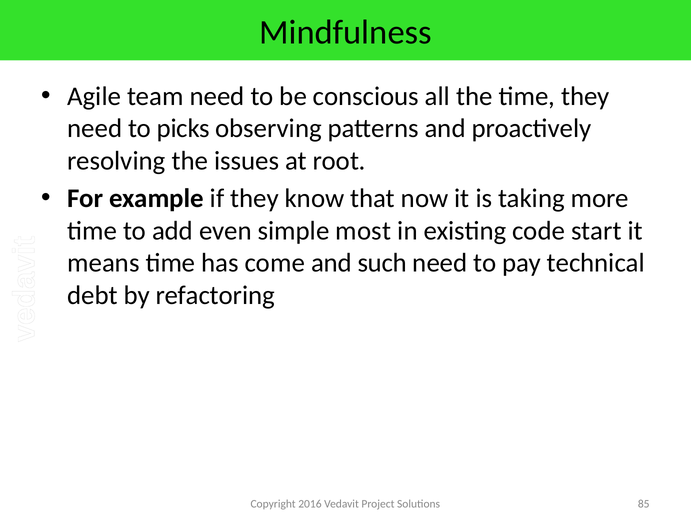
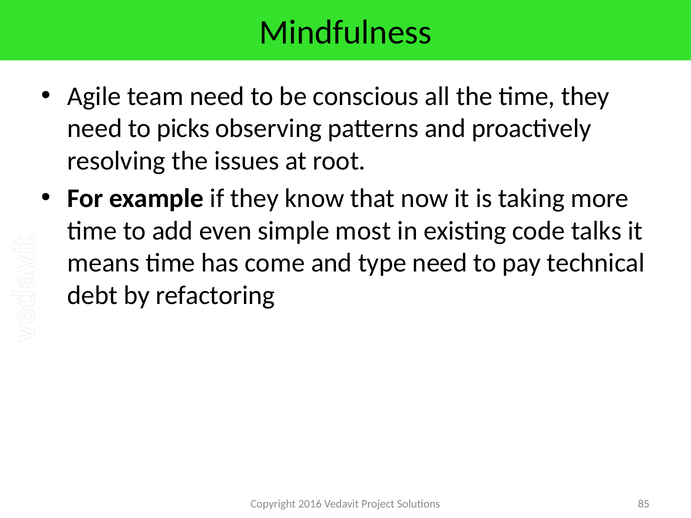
start: start -> talks
such: such -> type
